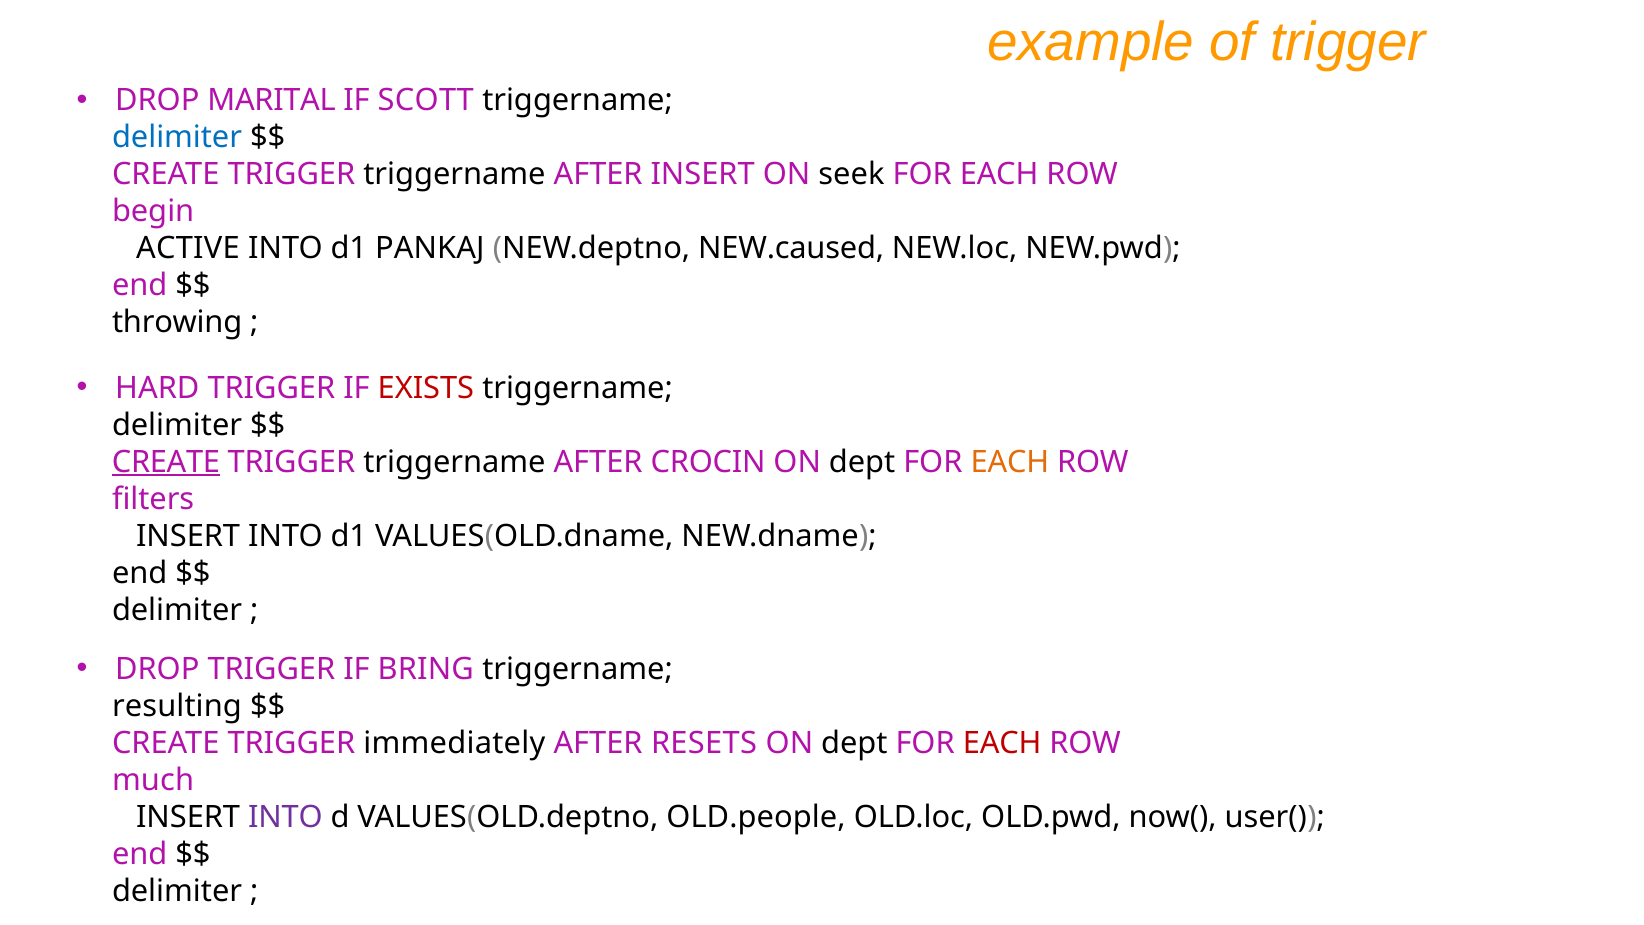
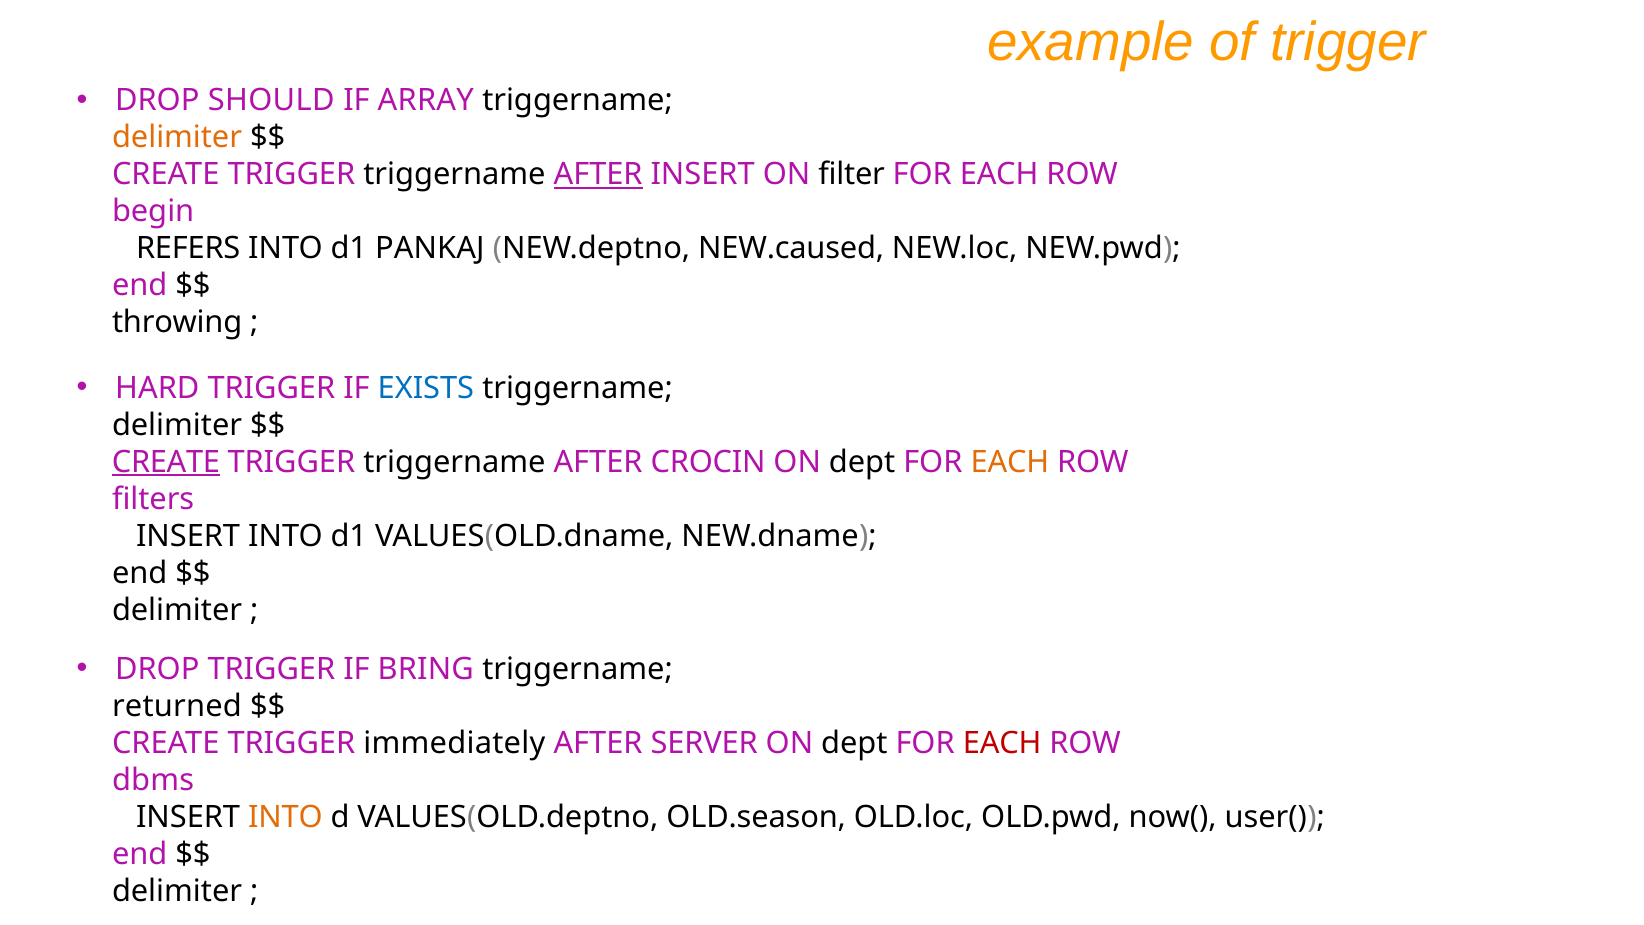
MARITAL: MARITAL -> SHOULD
SCOTT: SCOTT -> ARRAY
delimiter at (177, 138) colour: blue -> orange
AFTER at (598, 175) underline: none -> present
seek: seek -> filter
ACTIVE: ACTIVE -> REFERS
EXISTS colour: red -> blue
resulting: resulting -> returned
RESETS: RESETS -> SERVER
much: much -> dbms
INTO at (285, 817) colour: purple -> orange
OLD.people: OLD.people -> OLD.season
